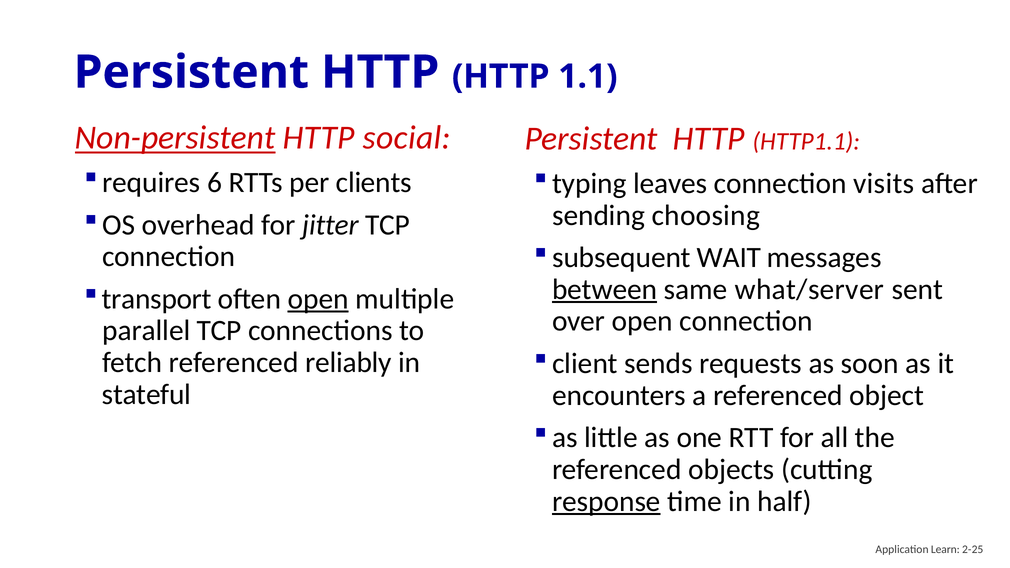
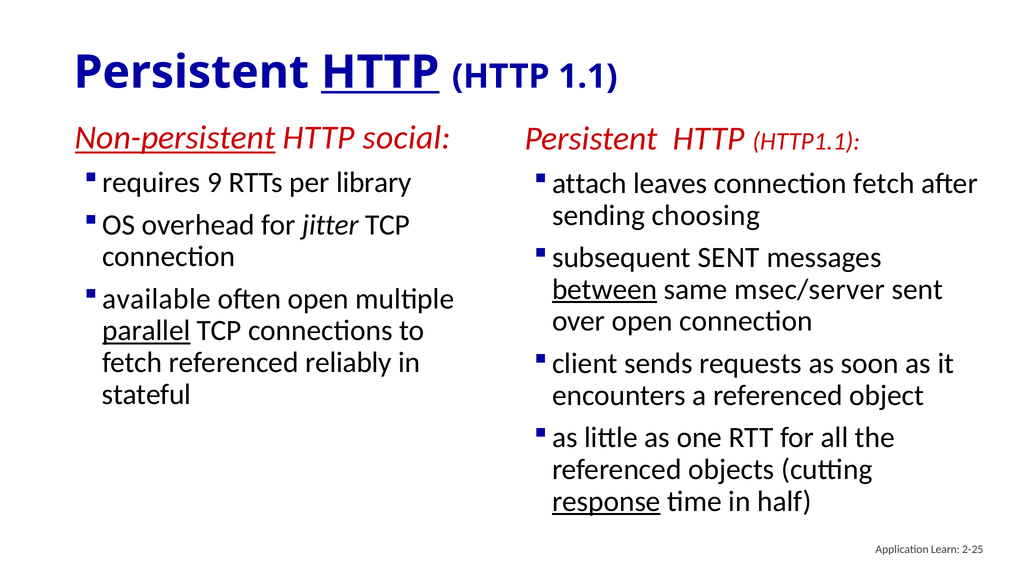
HTTP at (380, 72) underline: none -> present
6: 6 -> 9
clients: clients -> library
typing: typing -> attach
connection visits: visits -> fetch
subsequent WAIT: WAIT -> SENT
what/server: what/server -> msec/server
transport: transport -> available
open at (318, 299) underline: present -> none
parallel underline: none -> present
